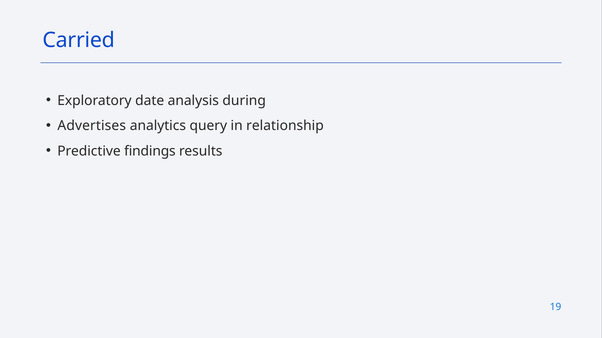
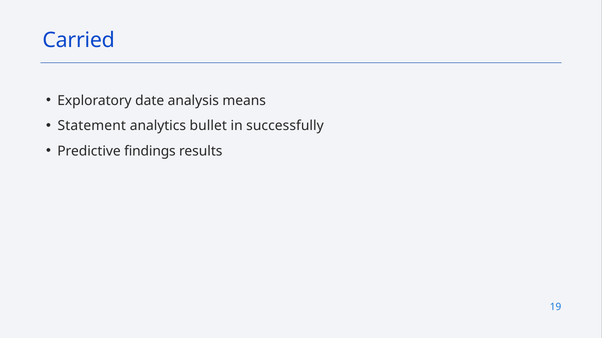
during: during -> means
Advertises: Advertises -> Statement
query: query -> bullet
relationship: relationship -> successfully
